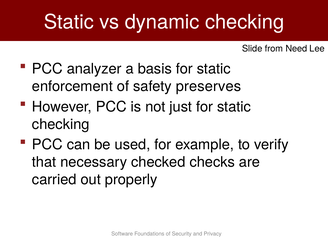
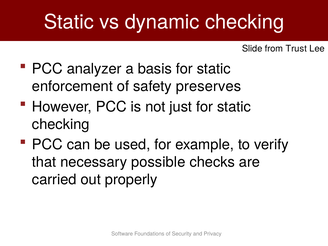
Need: Need -> Trust
checked: checked -> possible
